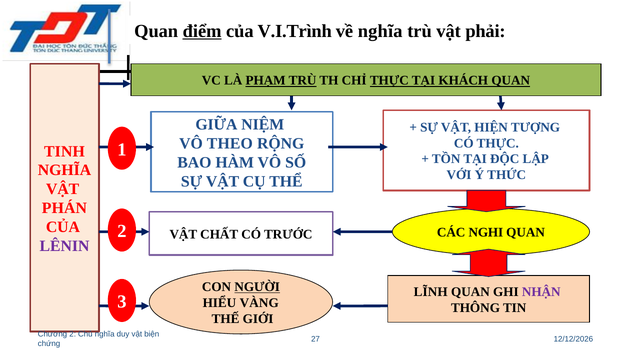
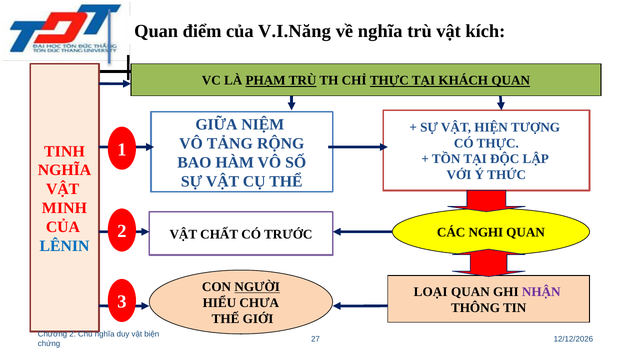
điểm underline: present -> none
V.I.Trình: V.I.Trình -> V.I.Năng
phải: phải -> kích
THEO: THEO -> TẢNG
PHÁN: PHÁN -> MINH
LÊNIN colour: purple -> blue
LĨNH: LĨNH -> LOẠI
VÀNG: VÀNG -> CHƯA
